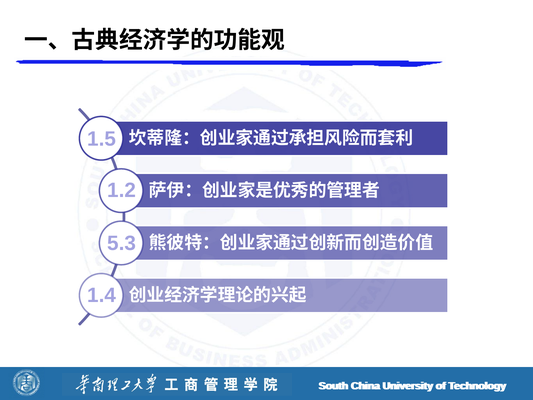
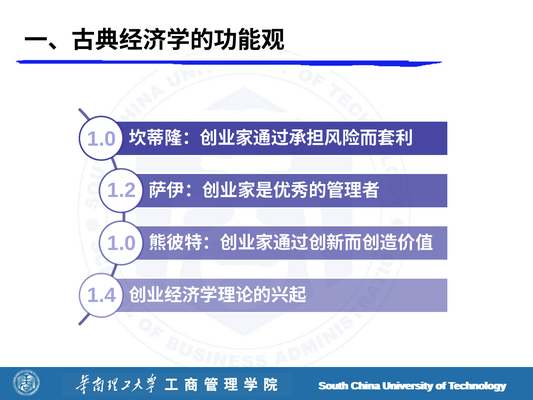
1.5 at (102, 139): 1.5 -> 1.0
5.3 at (122, 243): 5.3 -> 1.0
